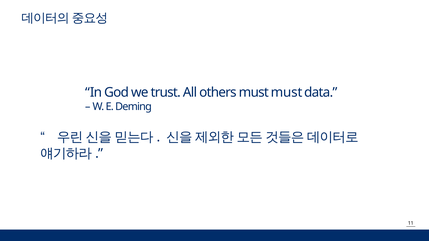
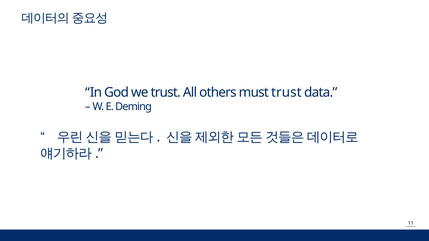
must must: must -> trust
